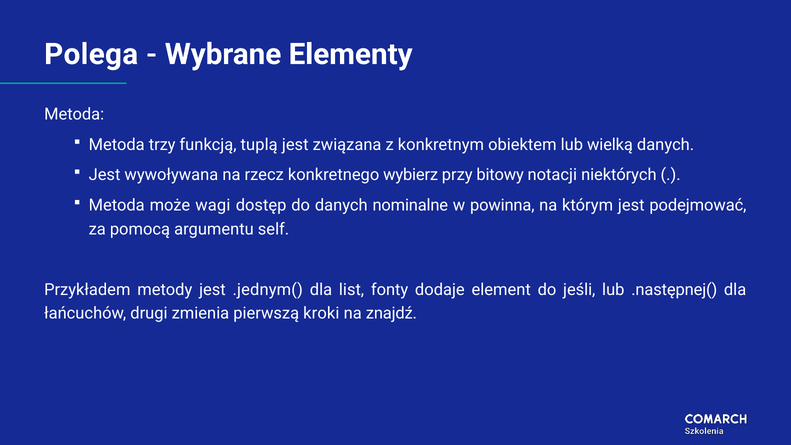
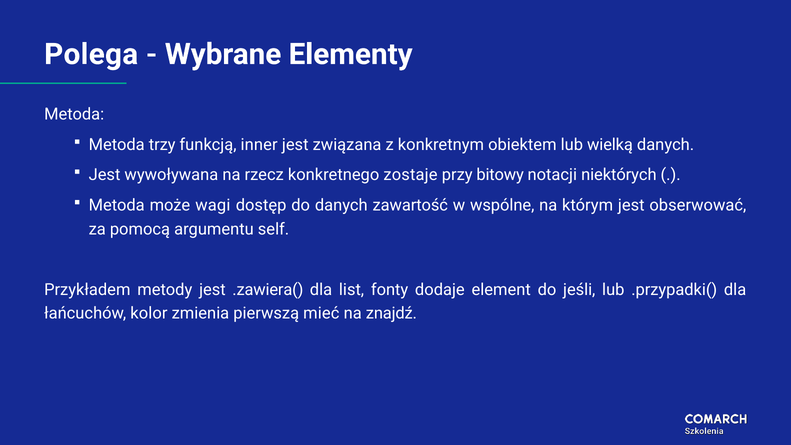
tuplą: tuplą -> inner
wybierz: wybierz -> zostaje
nominalne: nominalne -> zawartość
powinna: powinna -> wspólne
podejmować: podejmować -> obserwować
.jednym(: .jednym( -> .zawiera(
.następnej(: .następnej( -> .przypadki(
drugi: drugi -> kolor
kroki: kroki -> mieć
